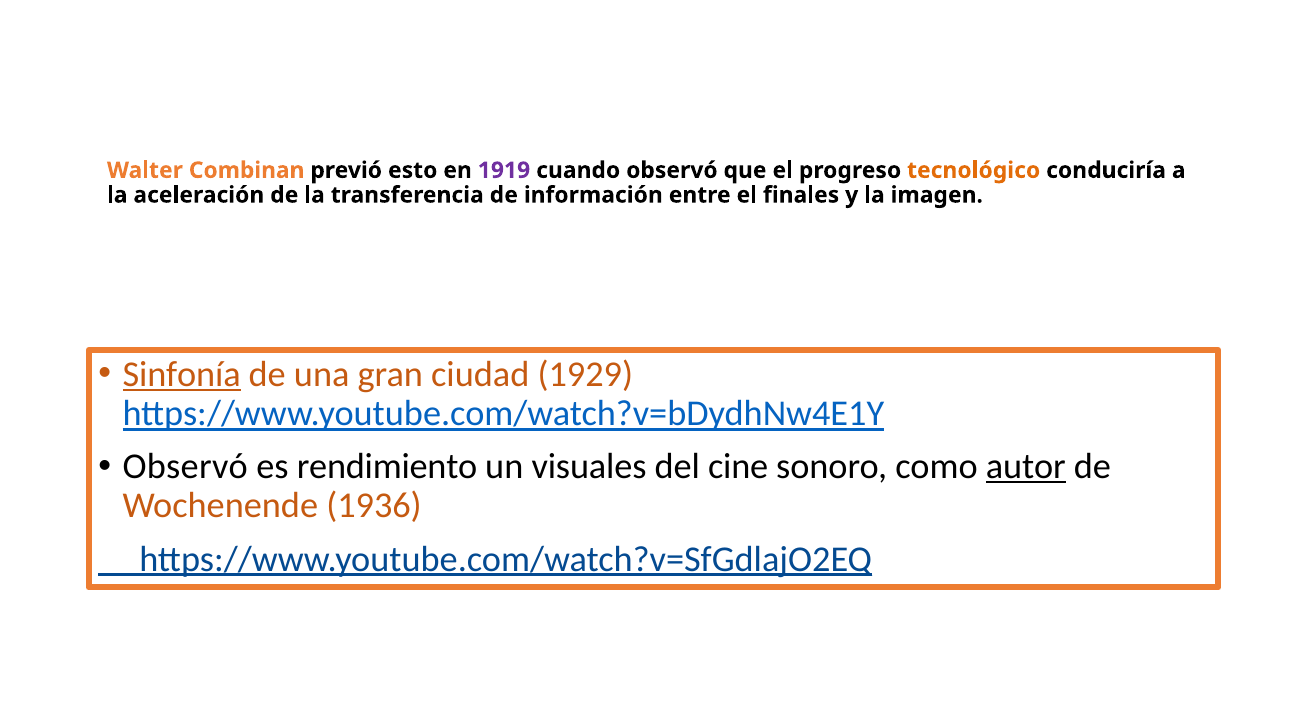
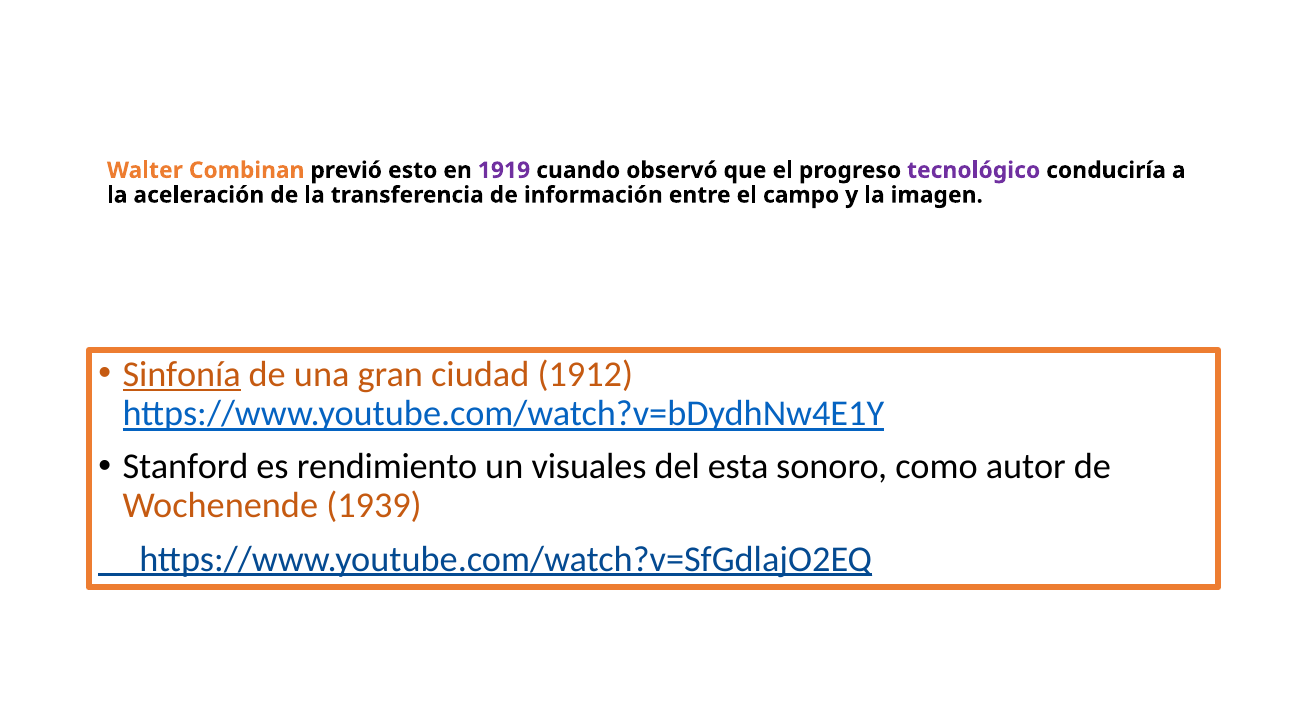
tecnológico colour: orange -> purple
finales: finales -> campo
1929: 1929 -> 1912
Observó at (185, 467): Observó -> Stanford
cine: cine -> esta
autor underline: present -> none
1936: 1936 -> 1939
